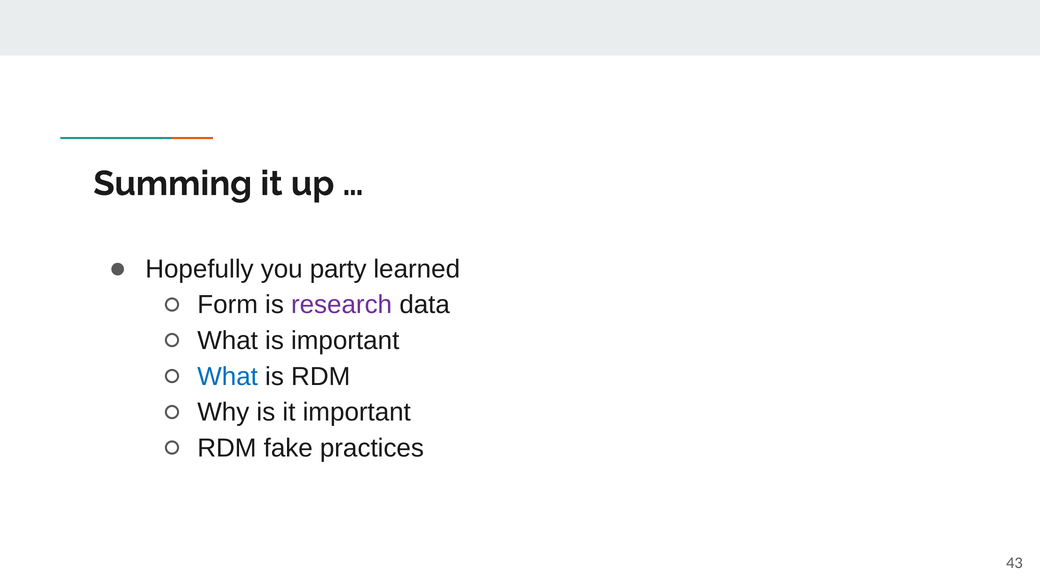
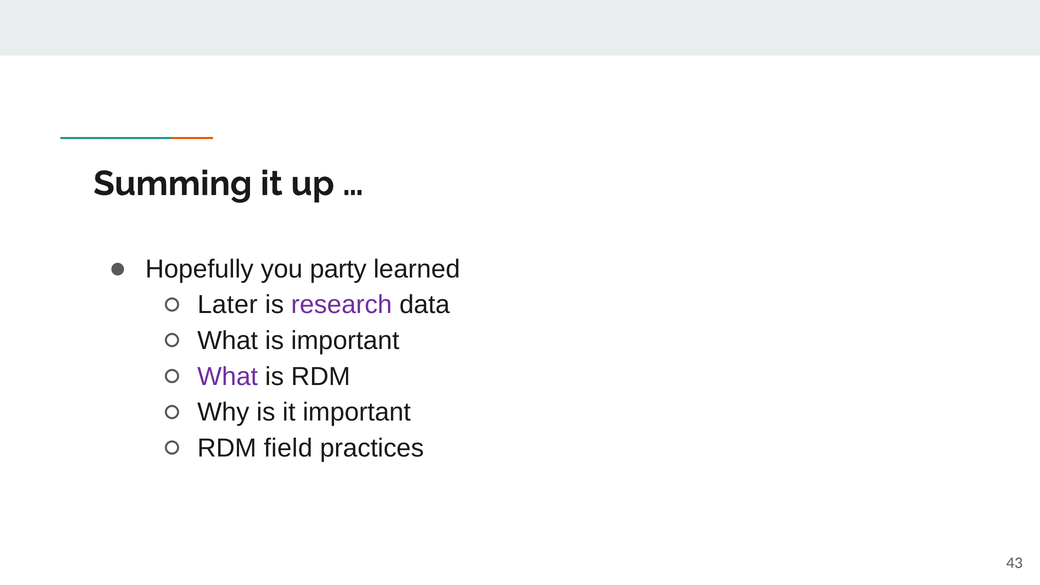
Form: Form -> Later
What at (228, 377) colour: blue -> purple
fake: fake -> field
